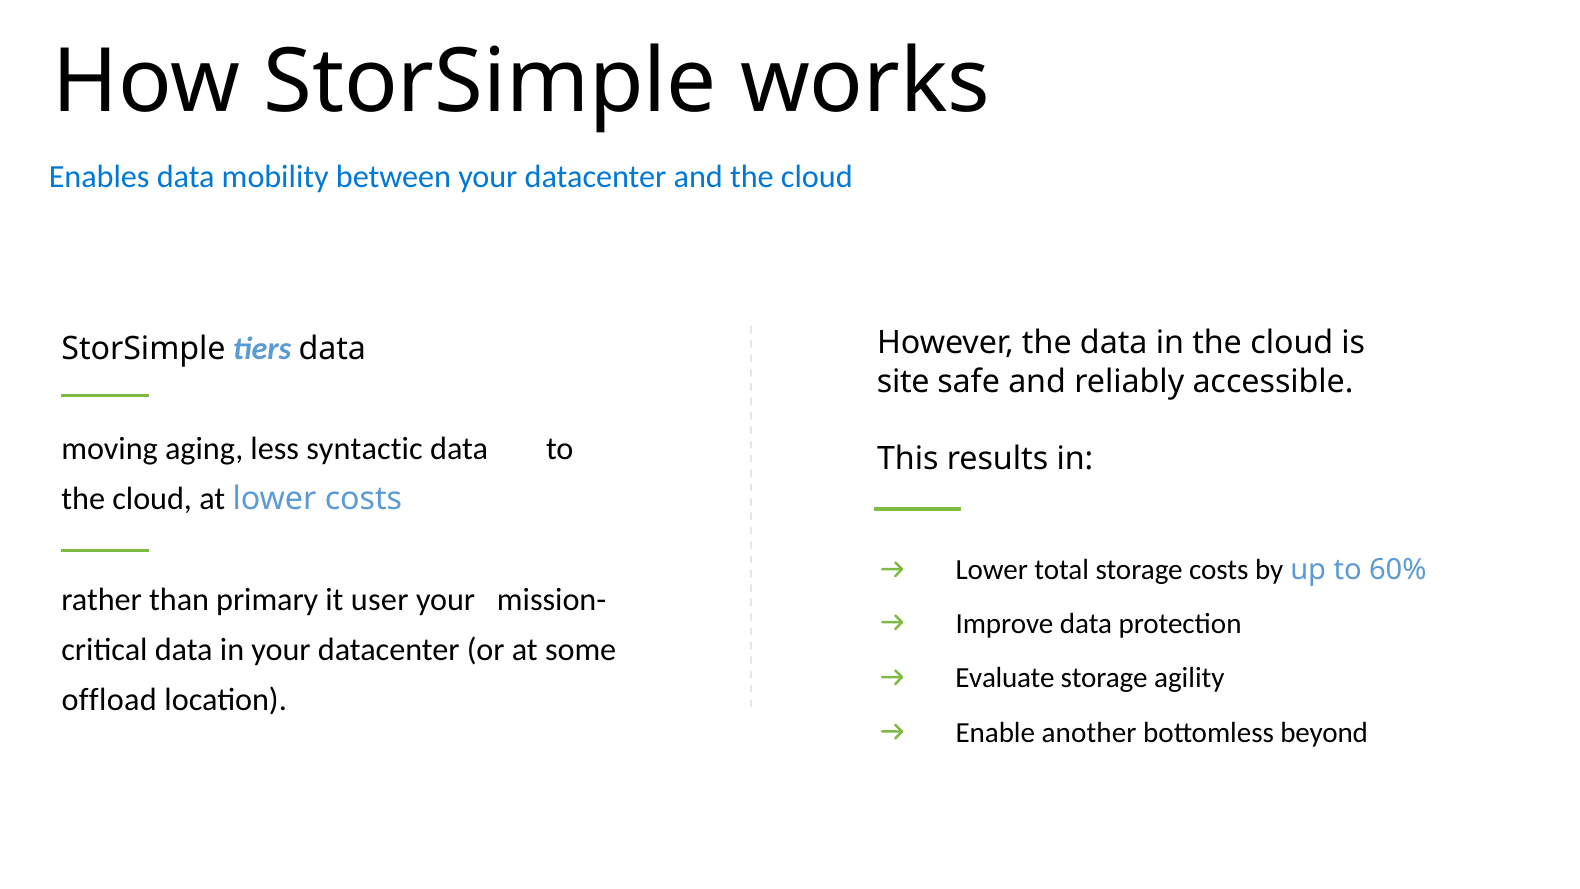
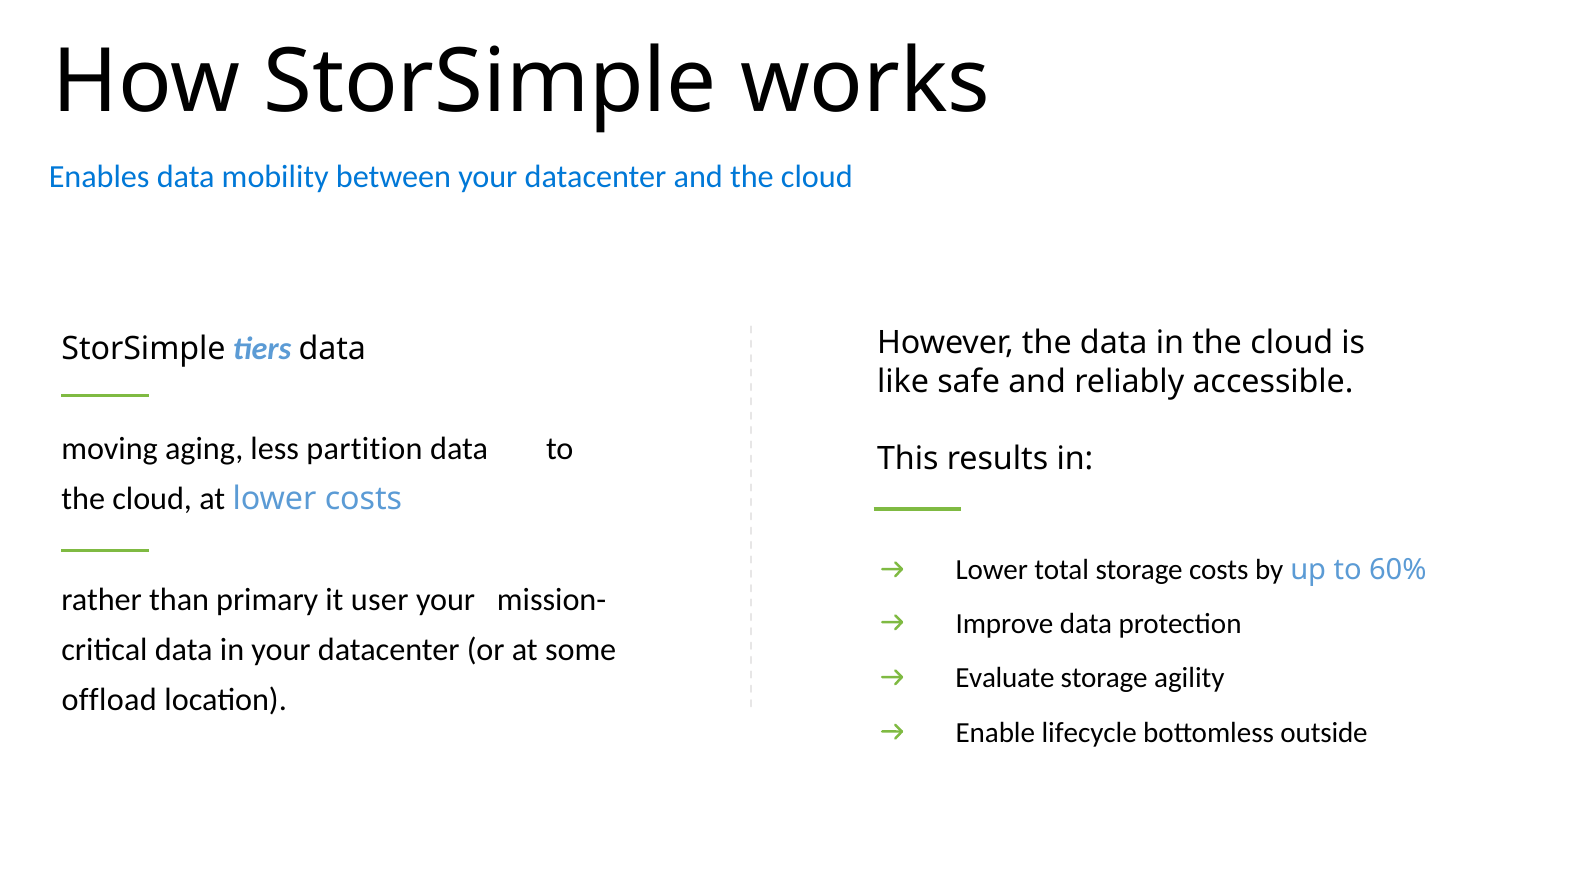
site: site -> like
syntactic: syntactic -> partition
another: another -> lifecycle
beyond: beyond -> outside
